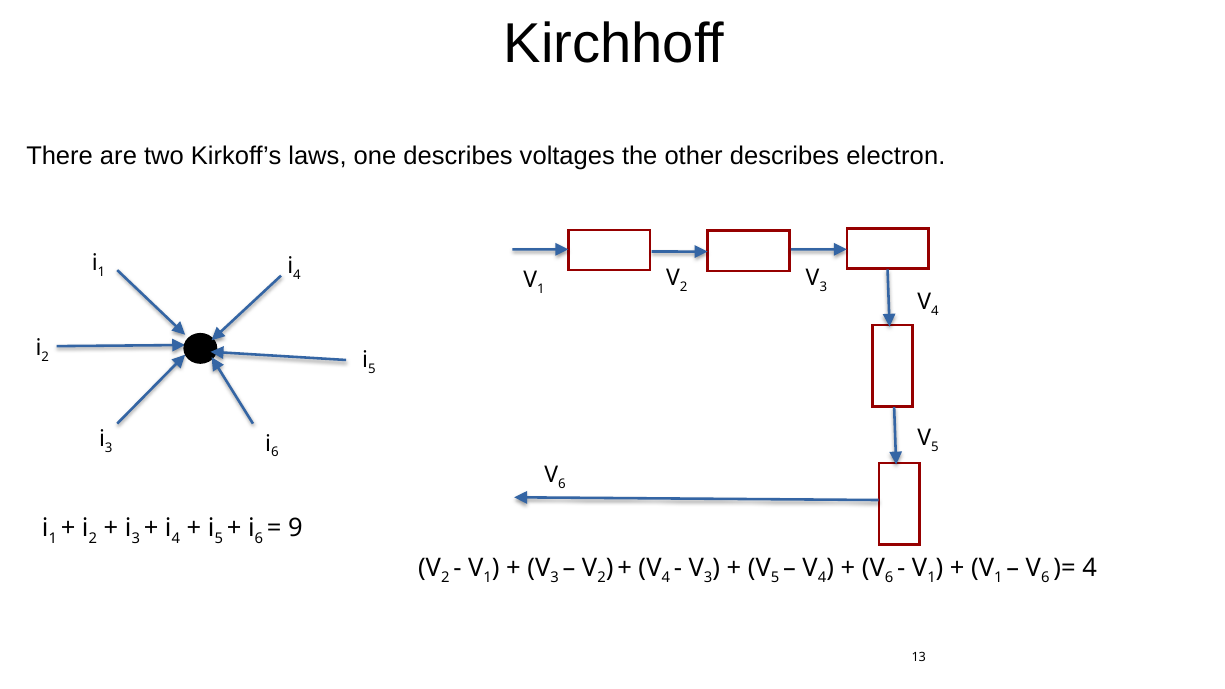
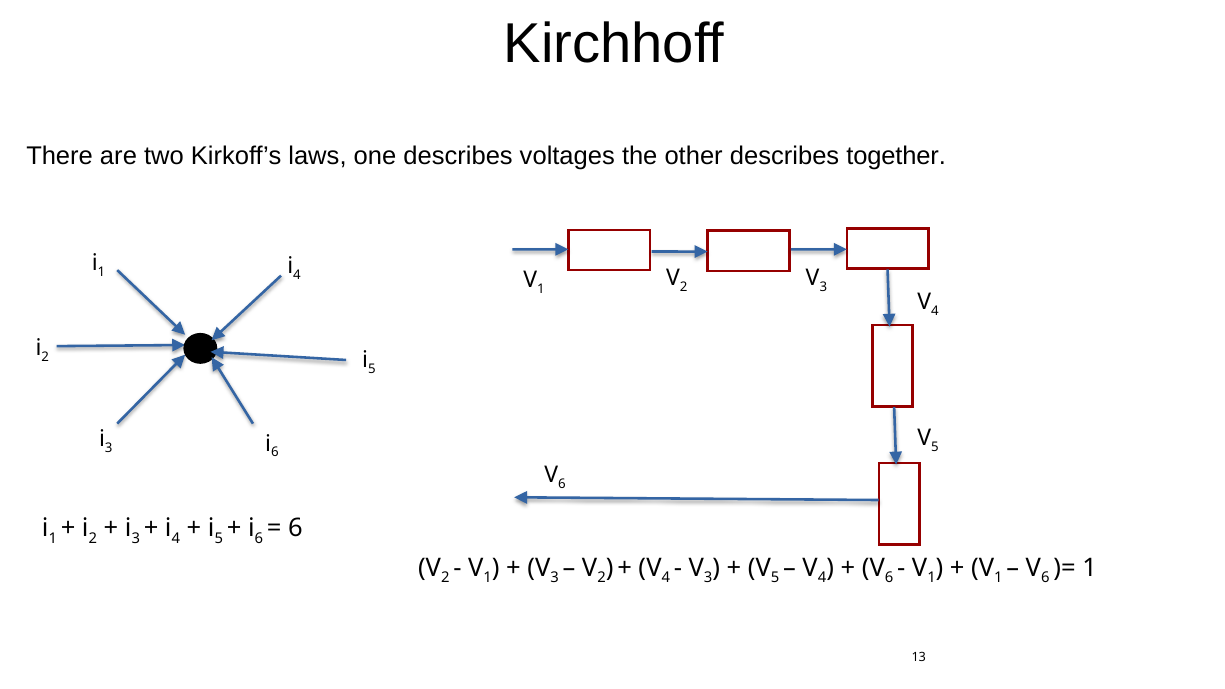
electron: electron -> together
9 at (295, 528): 9 -> 6
4 at (1090, 568): 4 -> 1
